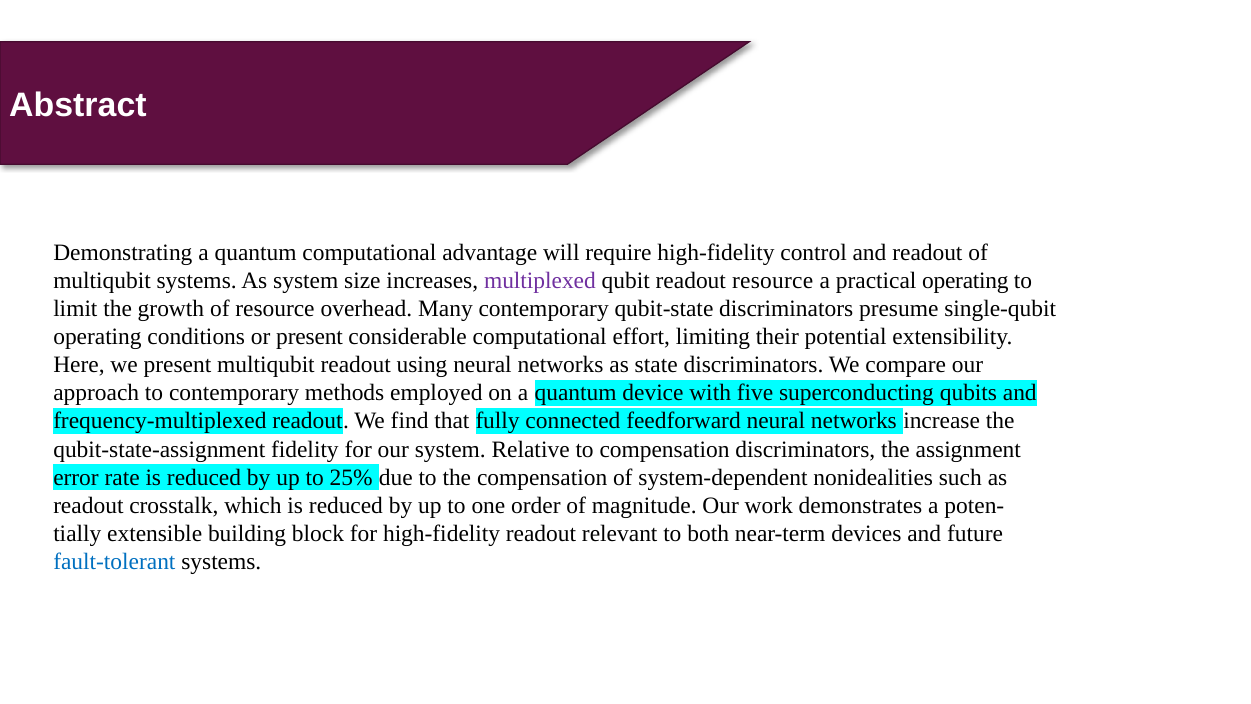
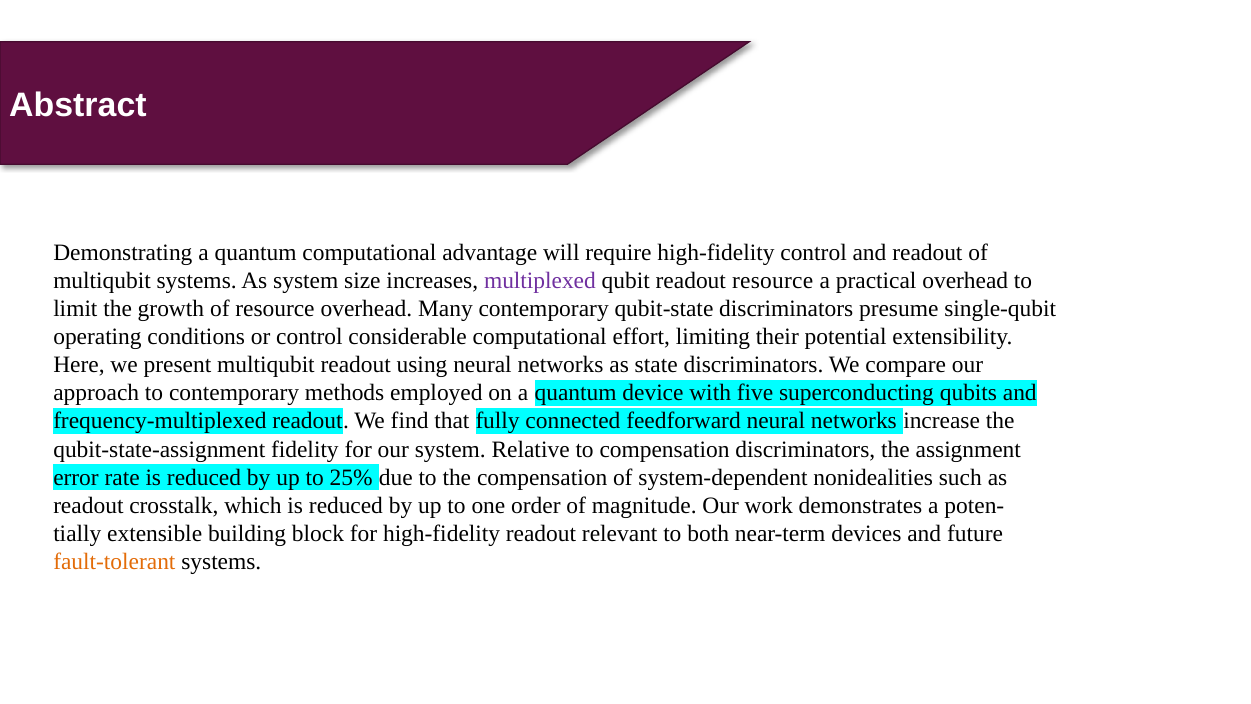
practical operating: operating -> overhead
or present: present -> control
fault-tolerant colour: blue -> orange
